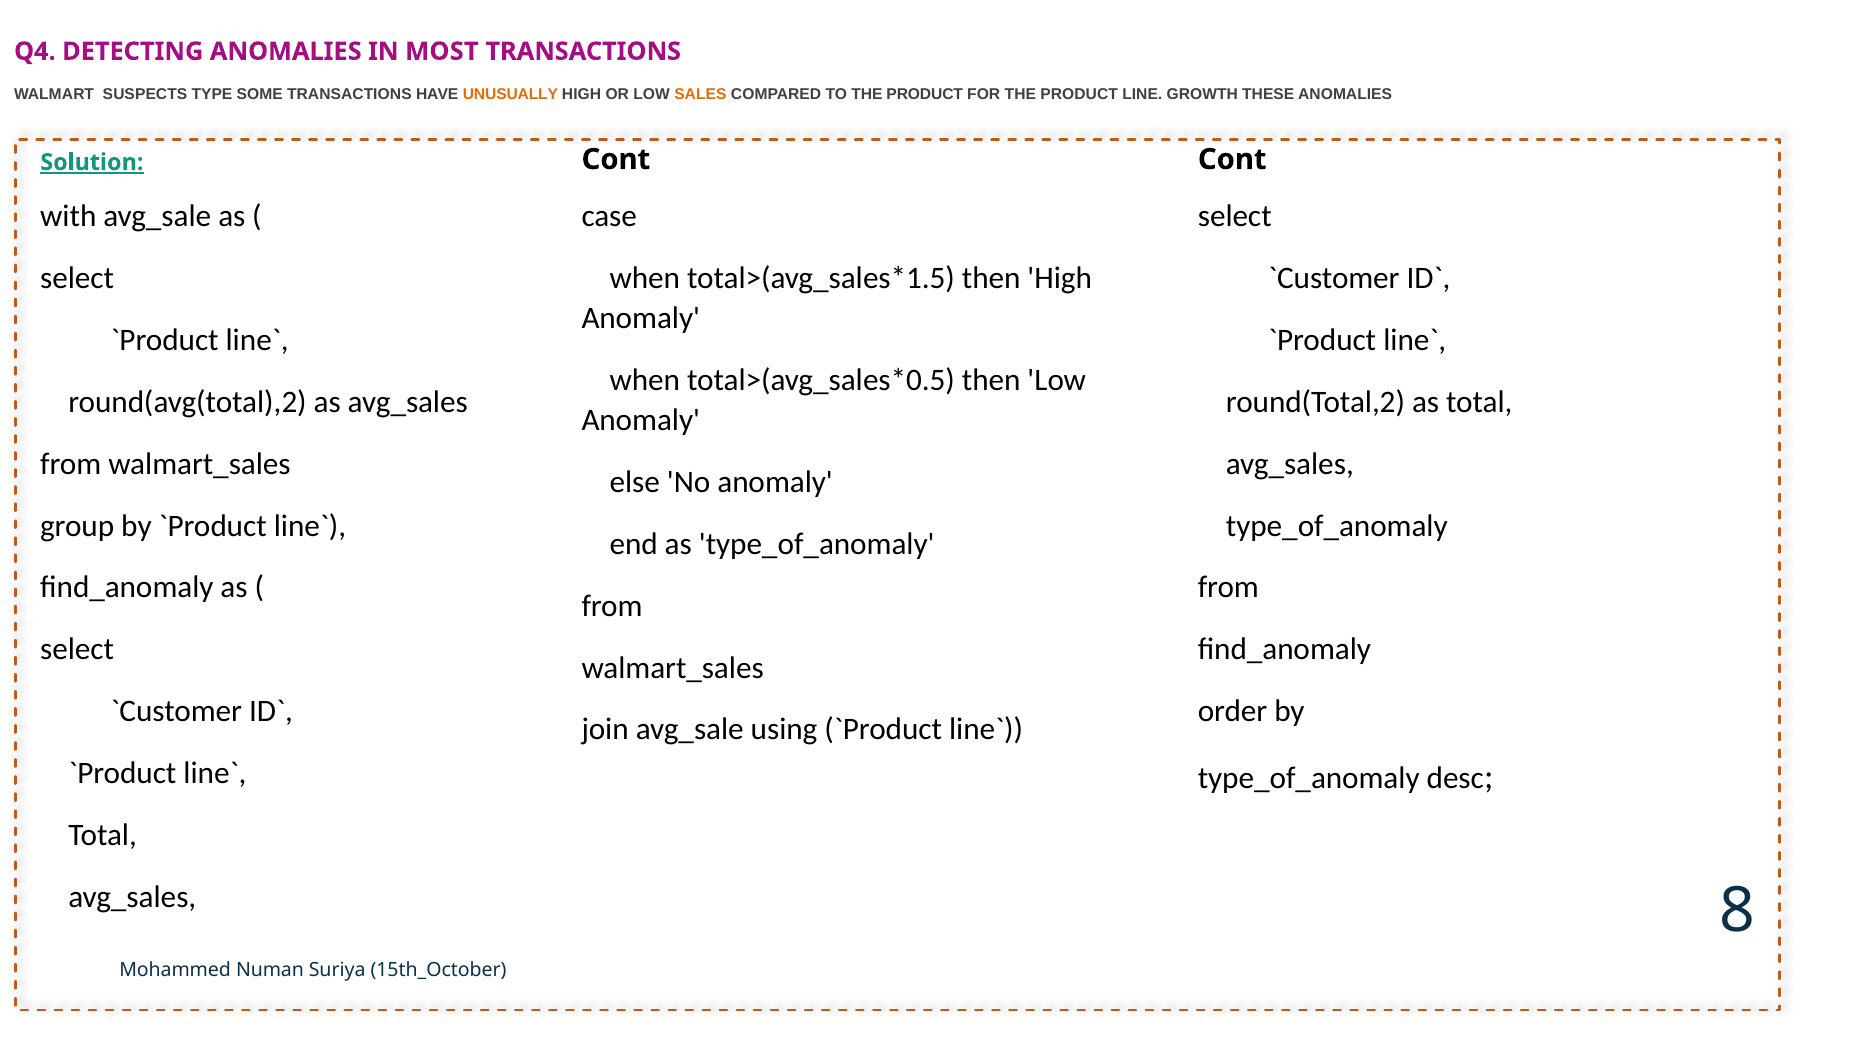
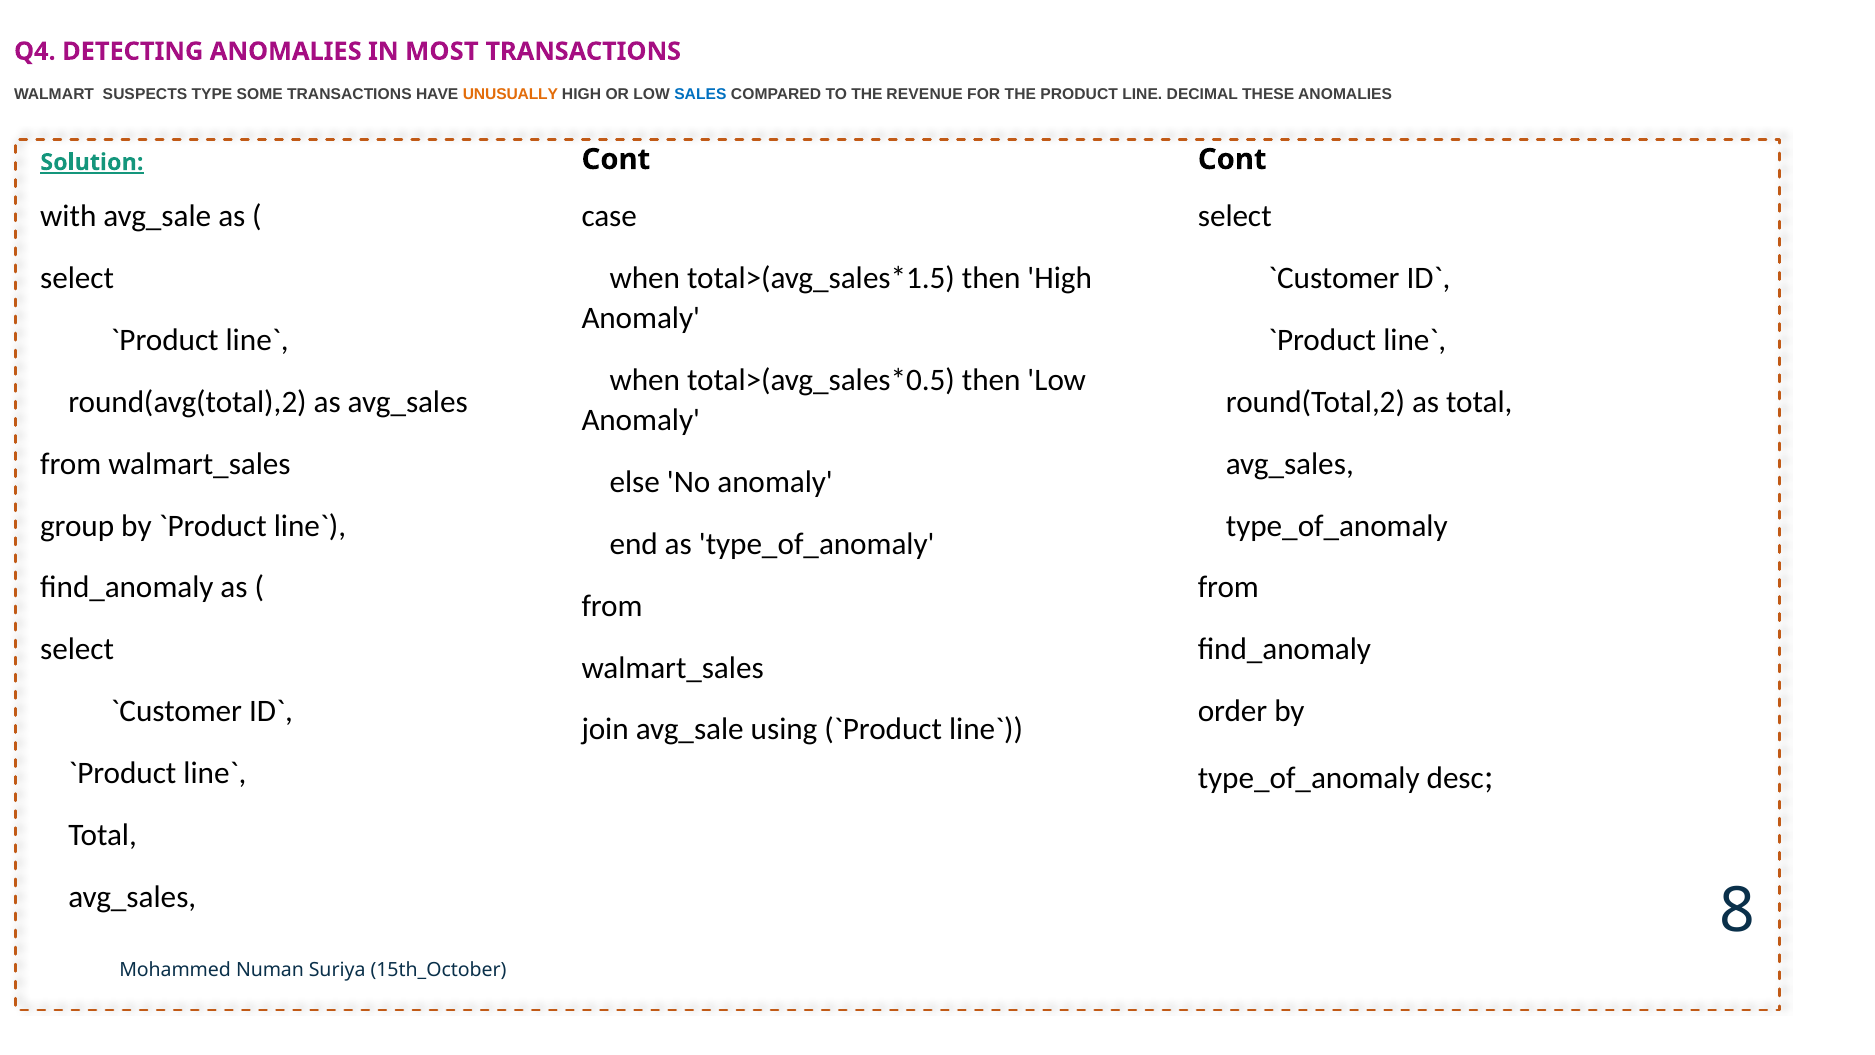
SALES colour: orange -> blue
TO THE PRODUCT: PRODUCT -> REVENUE
GROWTH: GROWTH -> DECIMAL
